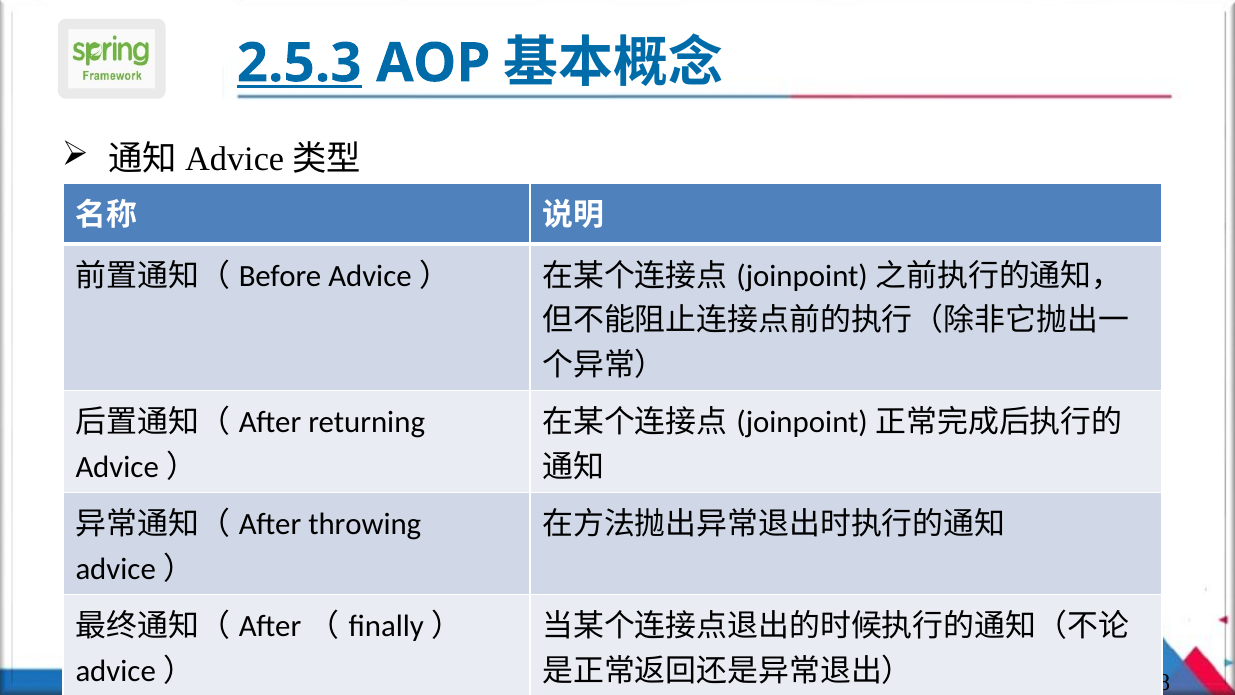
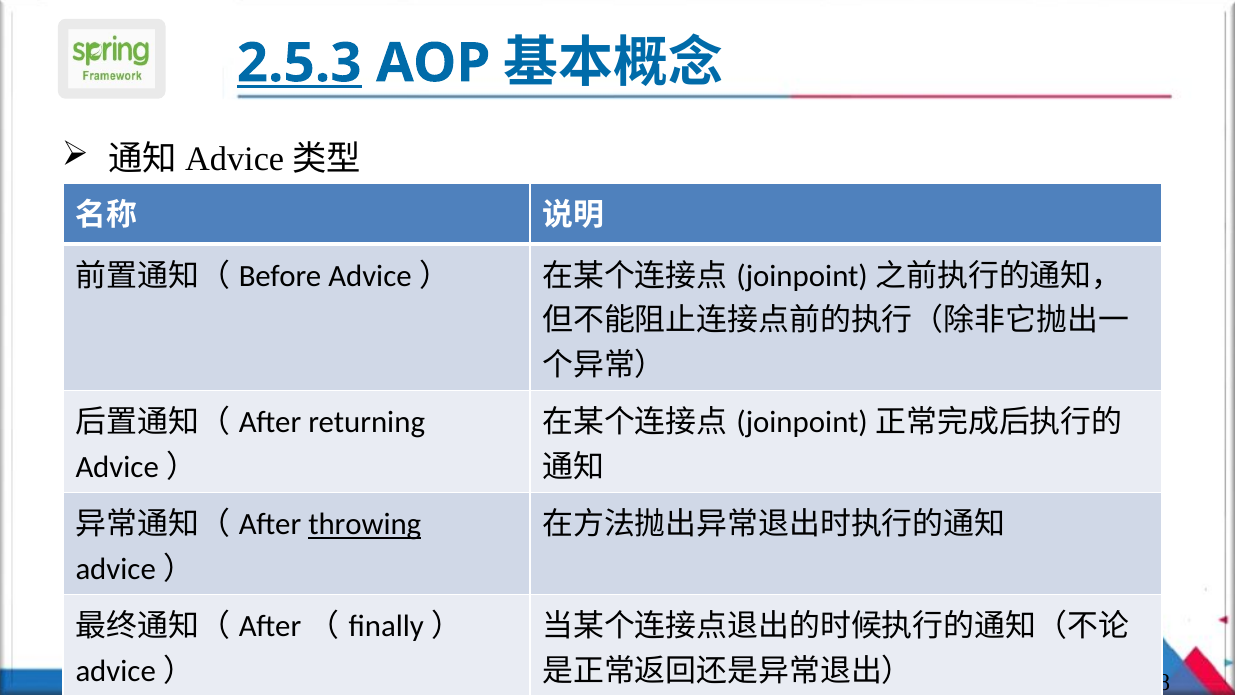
throwing underline: none -> present
